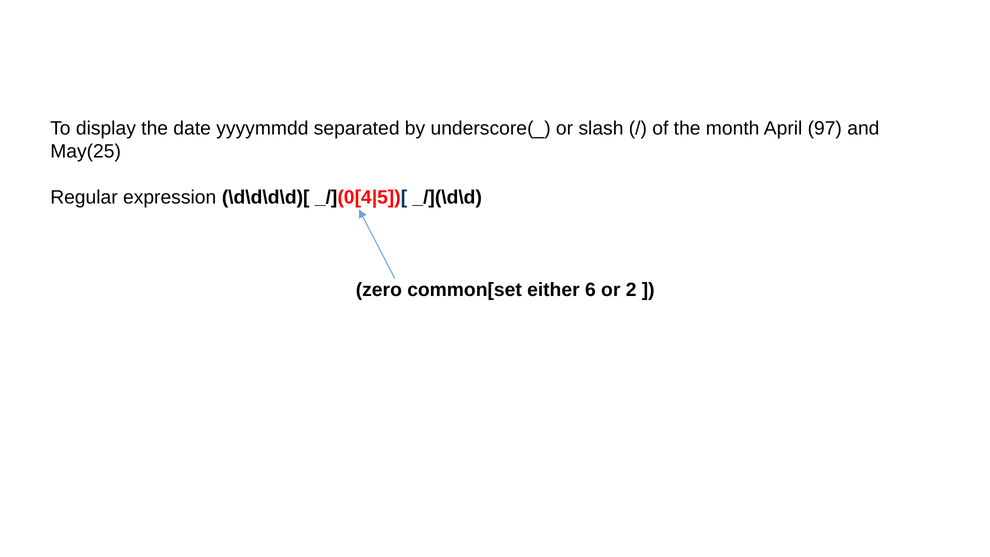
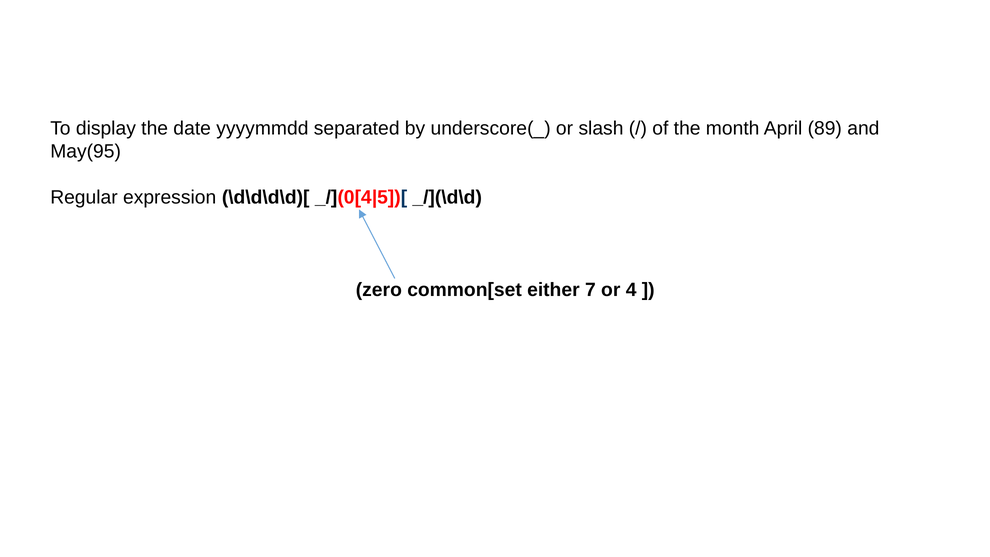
97: 97 -> 89
May(25: May(25 -> May(95
6: 6 -> 7
2: 2 -> 4
